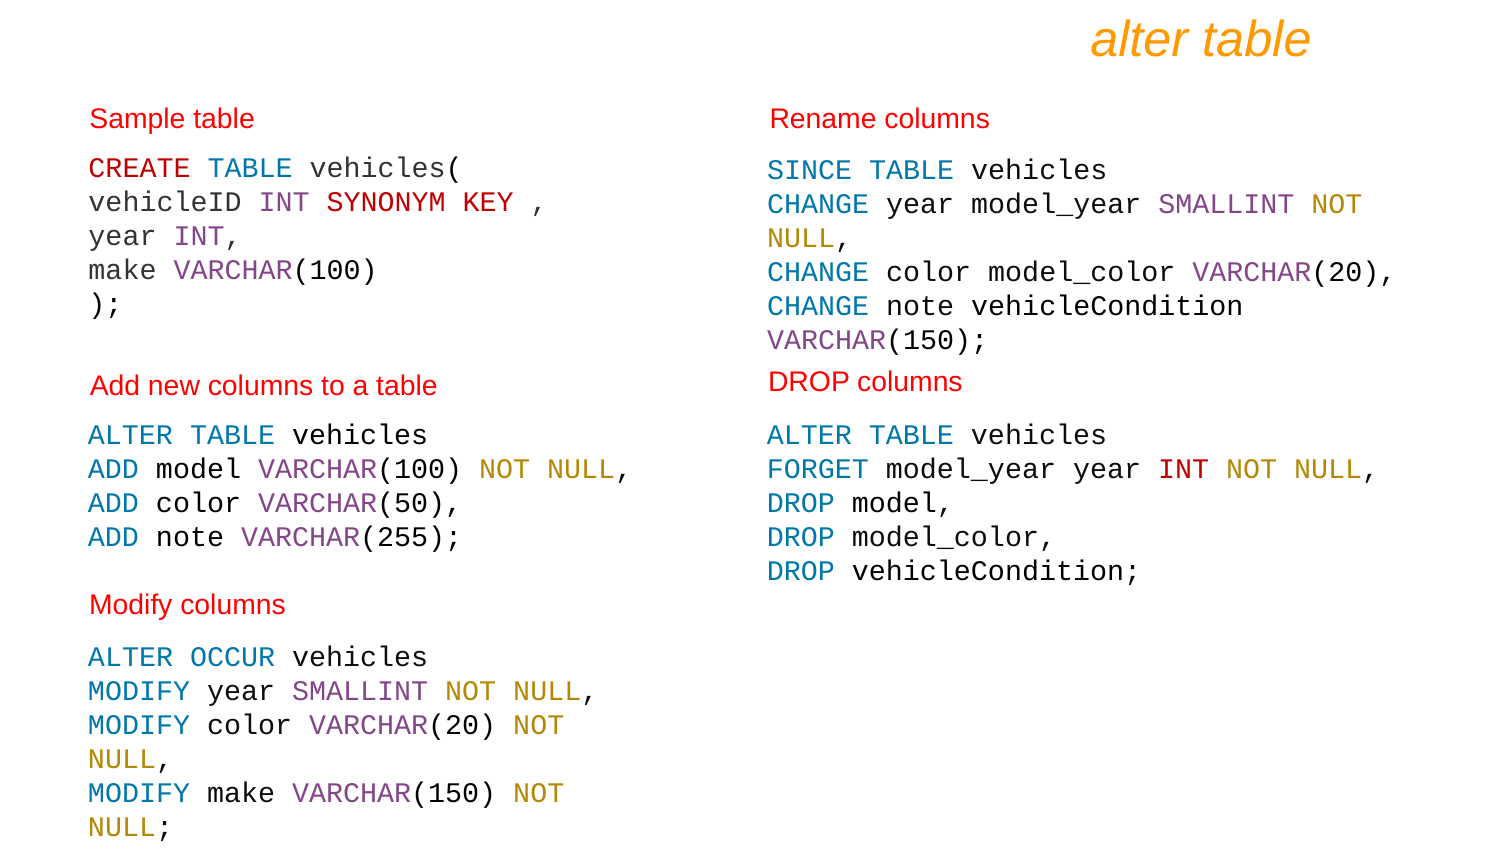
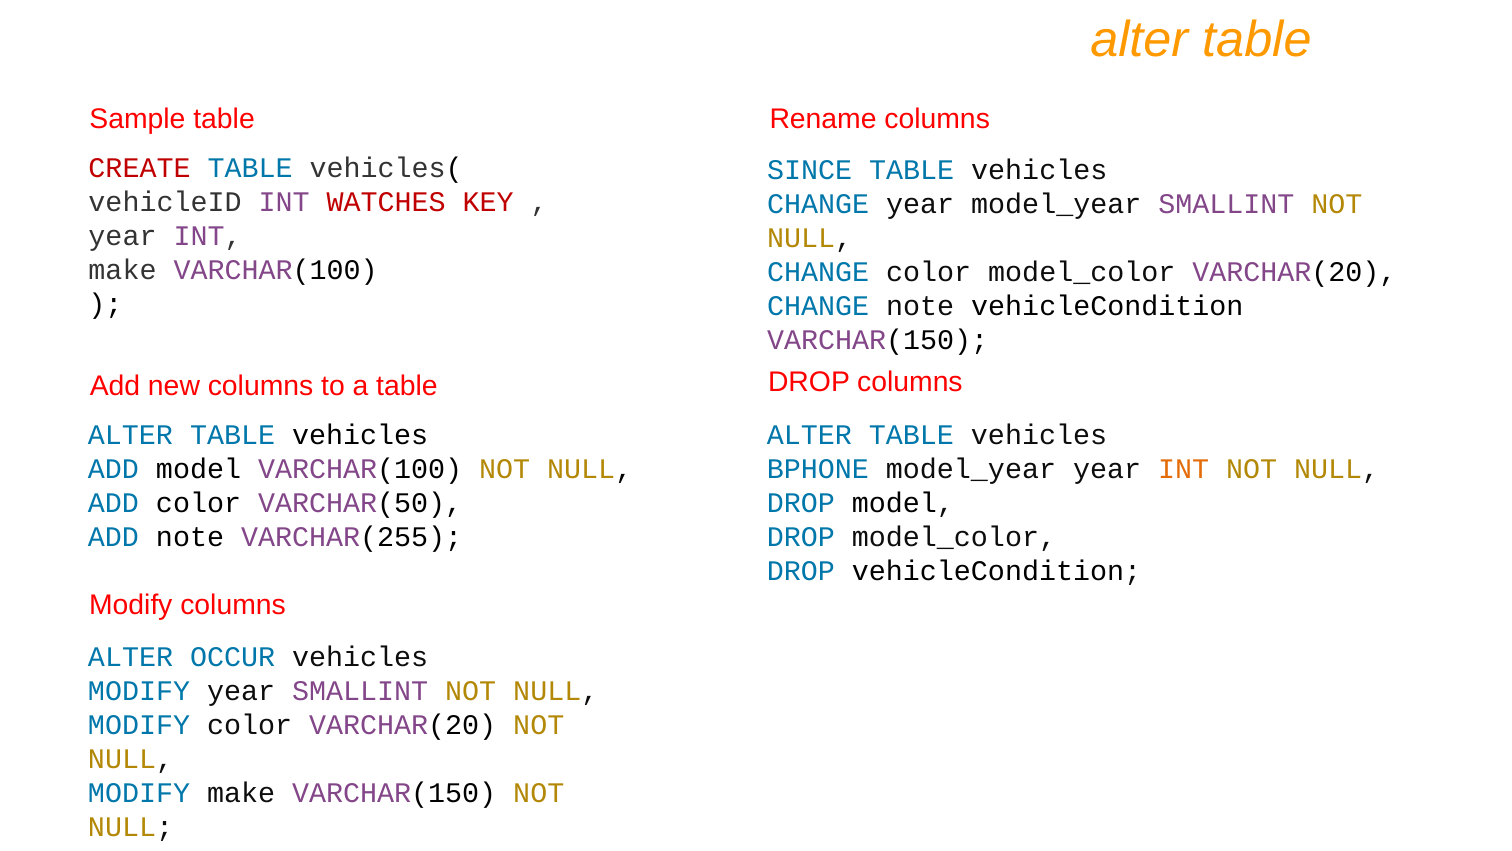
SYNONYM: SYNONYM -> WATCHES
FORGET: FORGET -> BPHONE
INT at (1184, 469) colour: red -> orange
